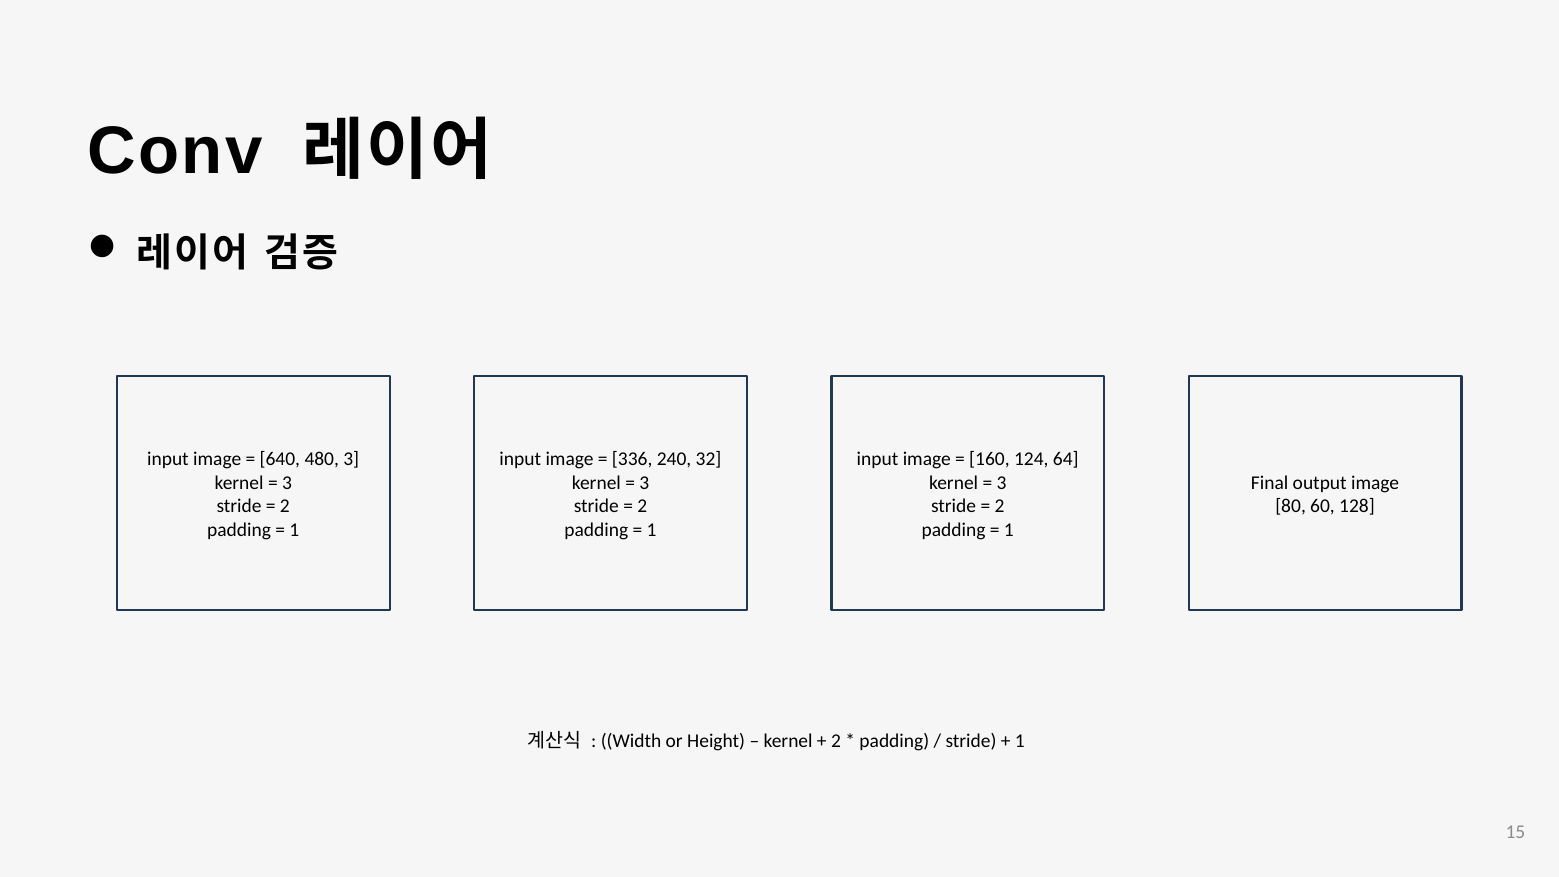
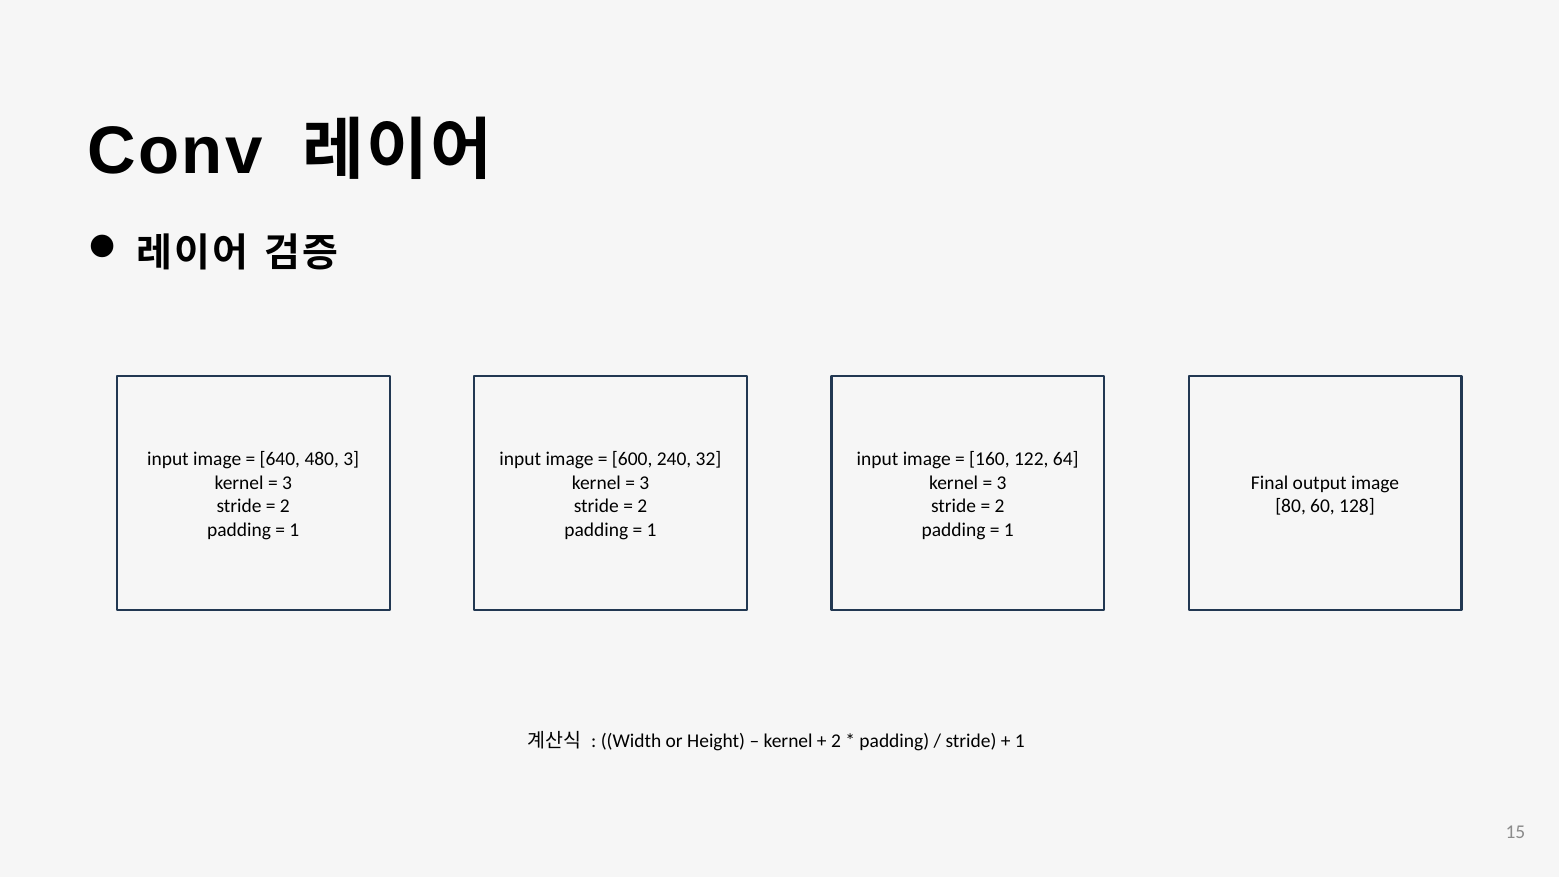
336: 336 -> 600
124: 124 -> 122
